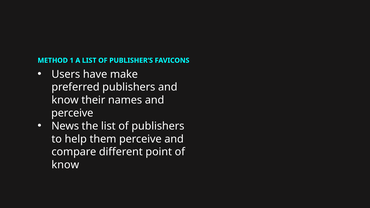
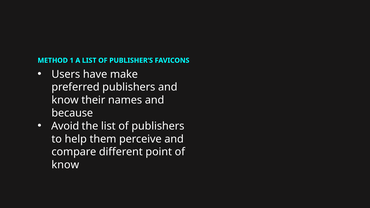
perceive at (72, 113): perceive -> because
News: News -> Avoid
